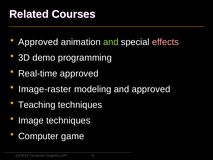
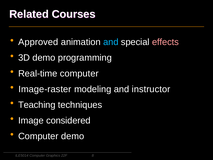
and at (111, 42) colour: light green -> light blue
Real-time approved: approved -> computer
and approved: approved -> instructor
Image techniques: techniques -> considered
Computer game: game -> demo
